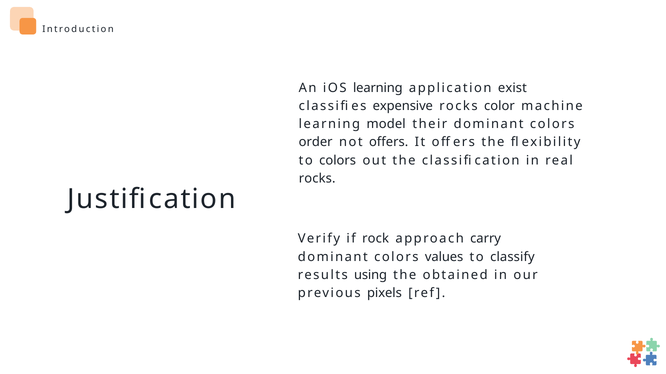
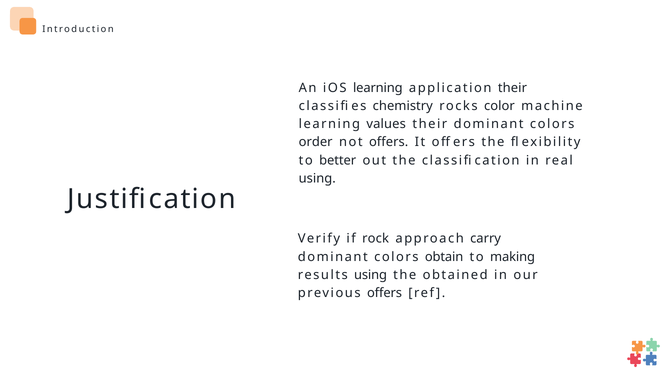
application exist: exist -> their
expensive: expensive -> chemistry
model: model -> values
to colors: colors -> better
rocks at (317, 179): rocks -> using
values: values -> obtain
classify: classify -> making
previous pixels: pixels -> offers
